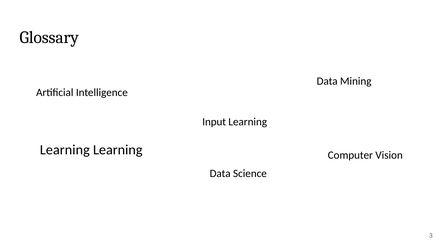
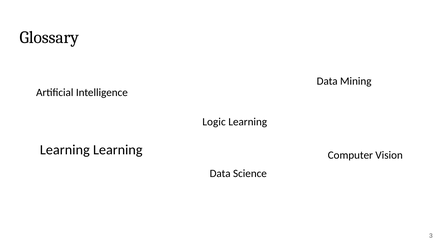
Input: Input -> Logic
